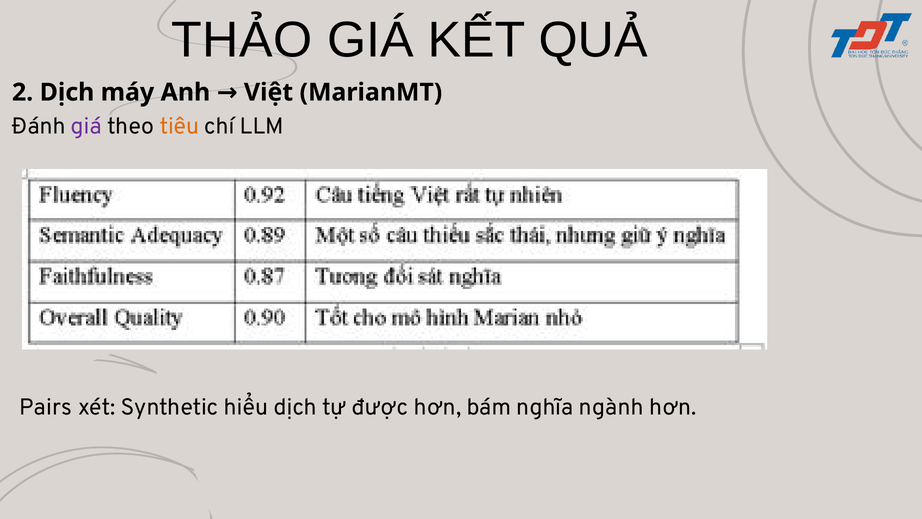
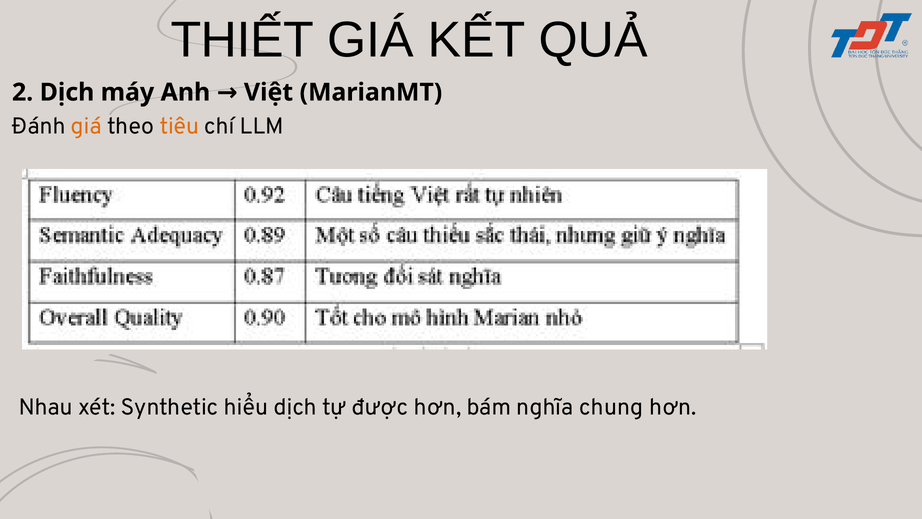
THẢO: THẢO -> THIẾT
giá at (86, 126) colour: purple -> orange
Pairs: Pairs -> Nhau
ngành: ngành -> chung
